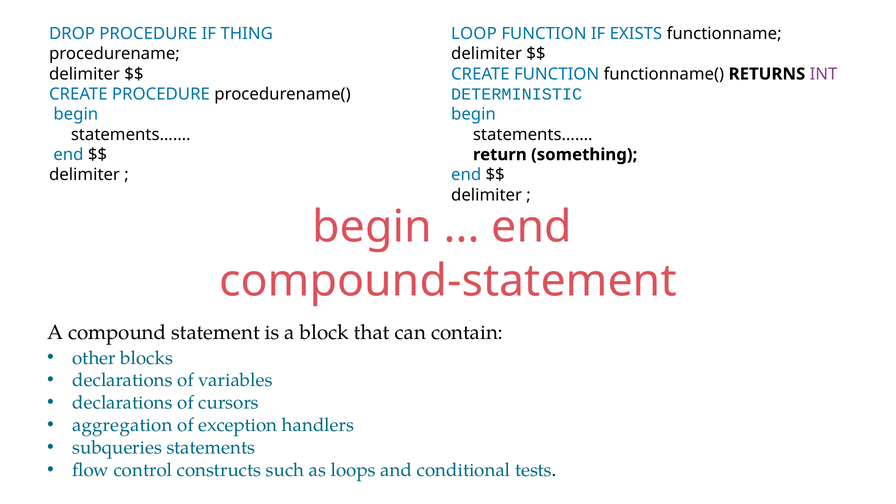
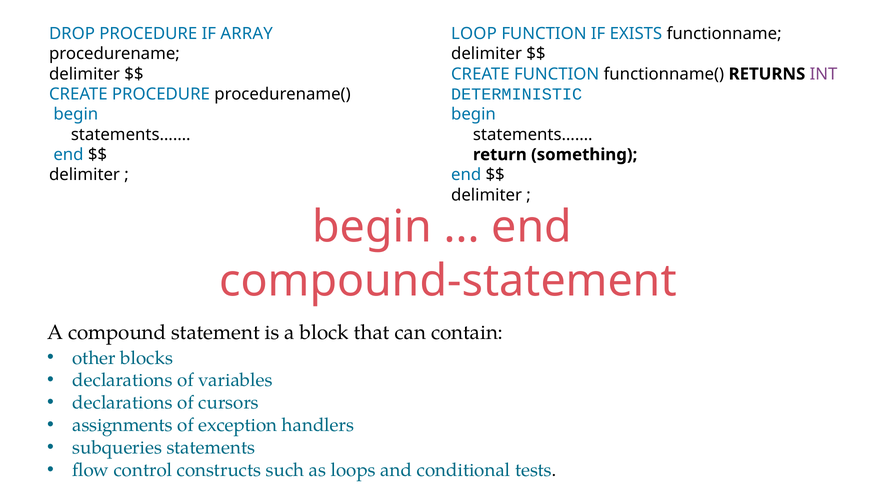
THING: THING -> ARRAY
aggregation: aggregation -> assignments
